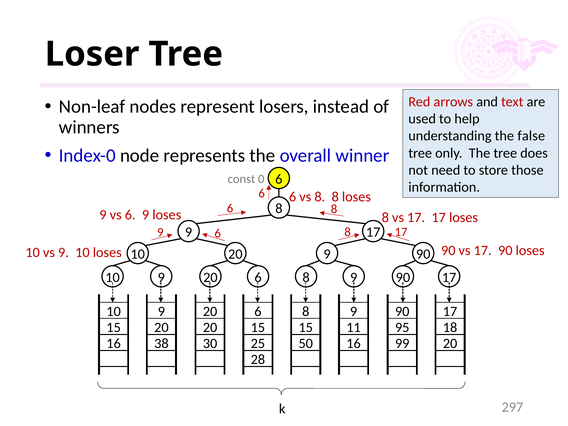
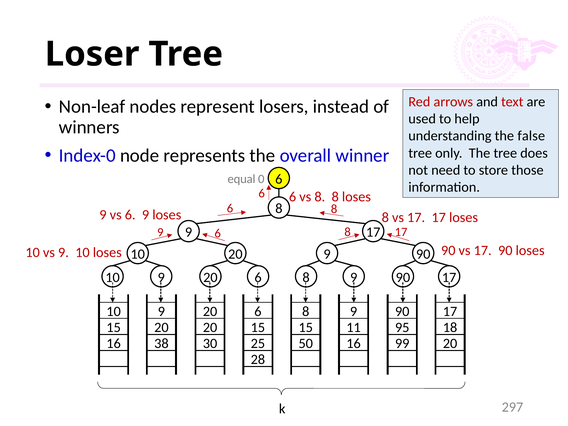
const: const -> equal
